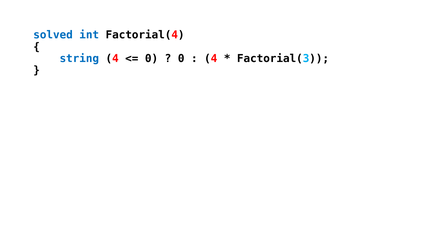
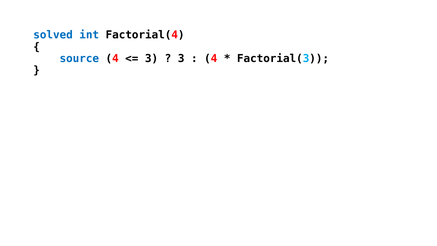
string: string -> source
0 at (152, 58): 0 -> 3
0 at (181, 58): 0 -> 3
